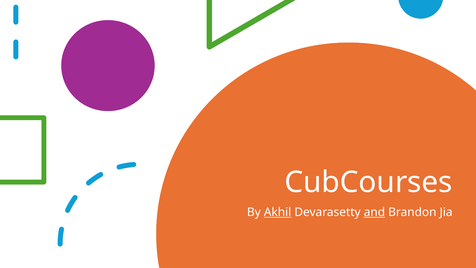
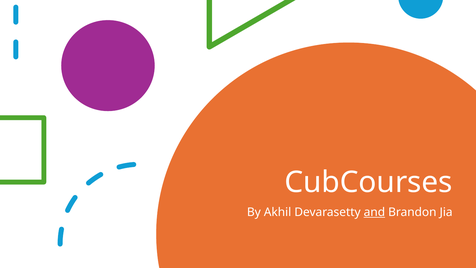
Akhil underline: present -> none
